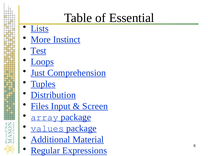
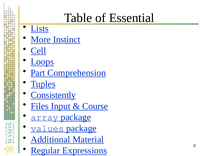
Test: Test -> Cell
Just: Just -> Part
Distribution: Distribution -> Consistently
Screen: Screen -> Course
